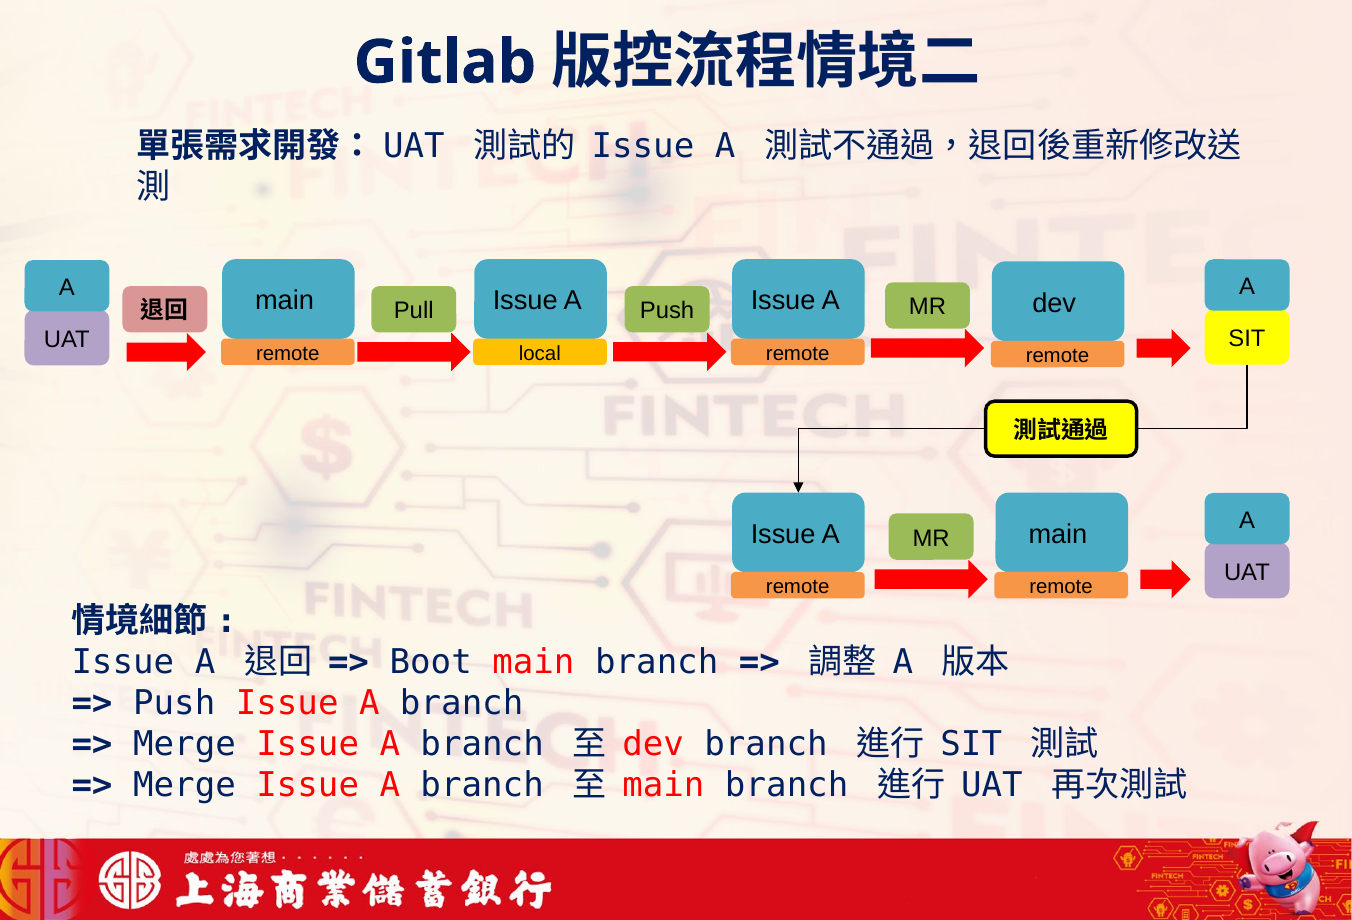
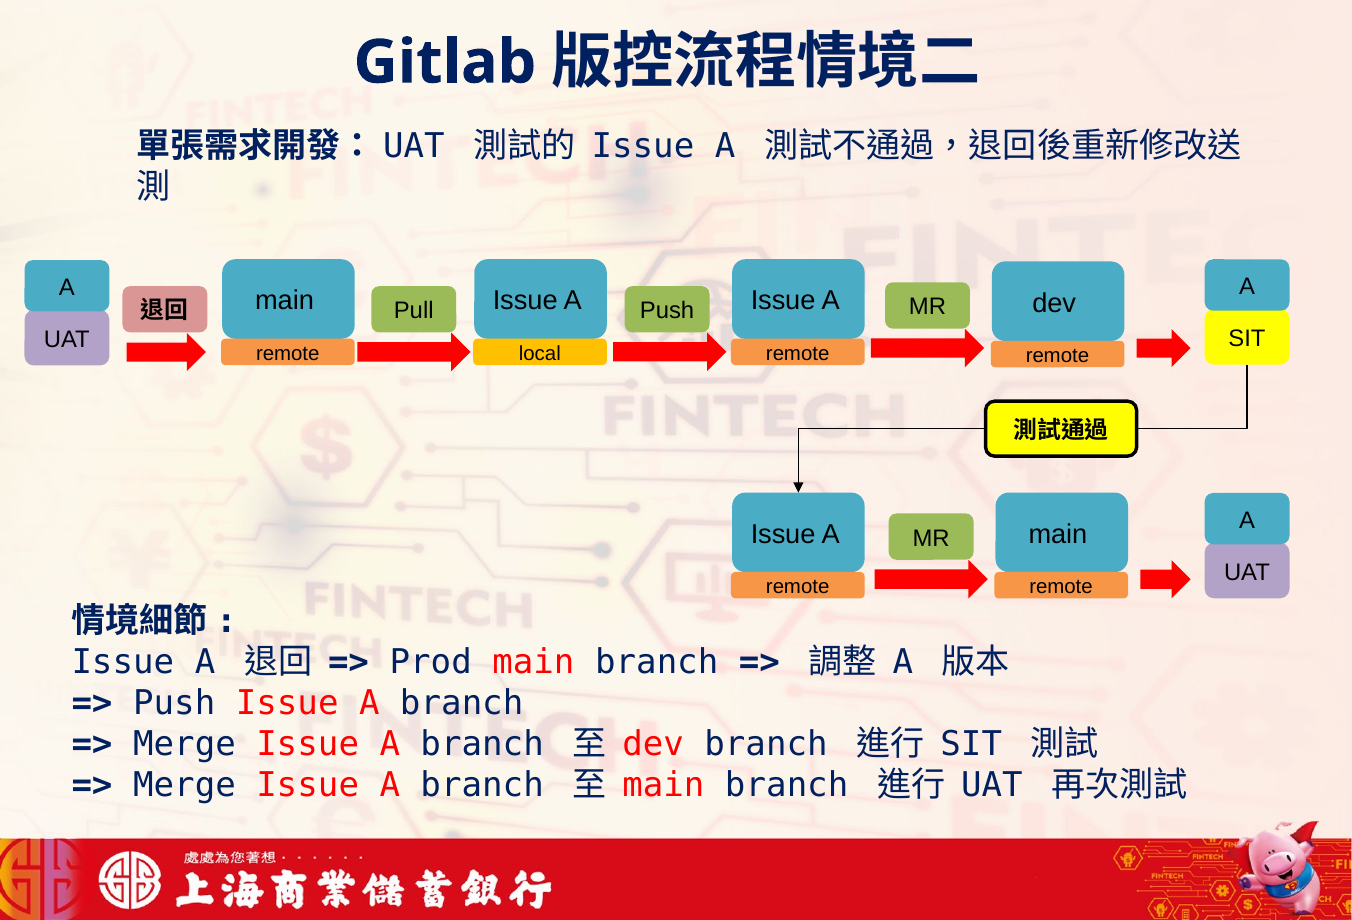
Boot: Boot -> Prod
